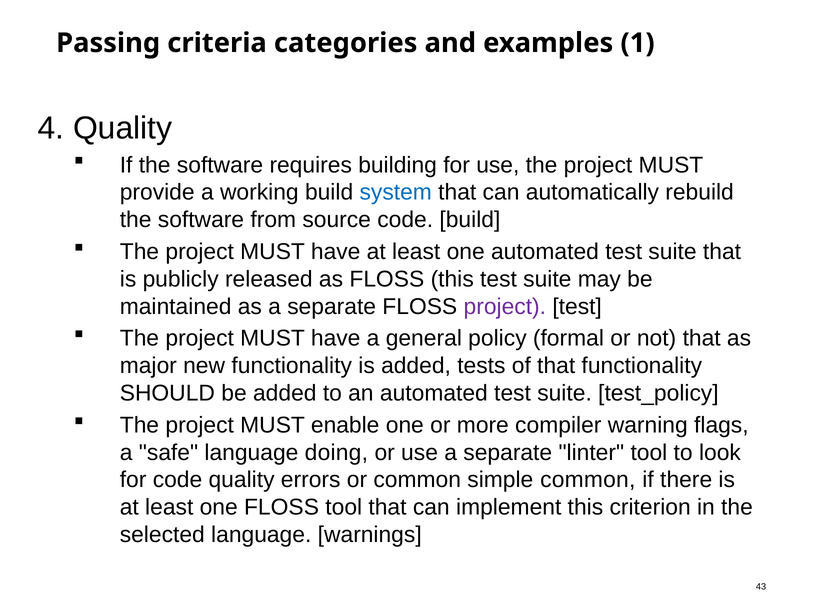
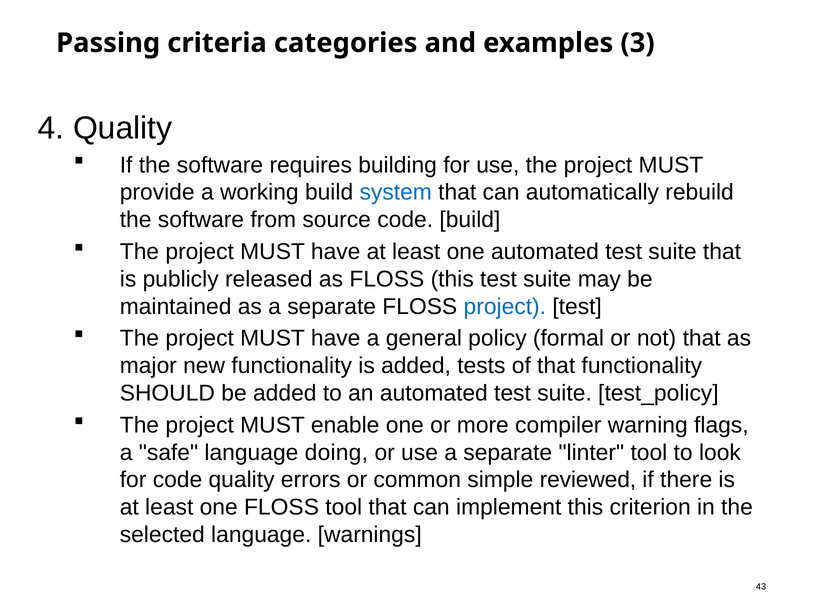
1: 1 -> 3
project at (505, 306) colour: purple -> blue
simple common: common -> reviewed
